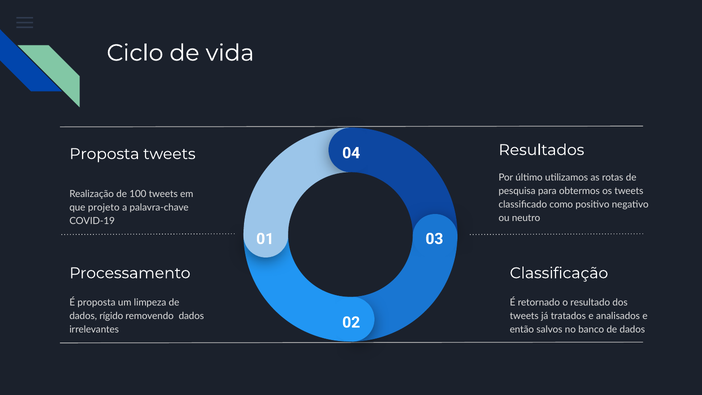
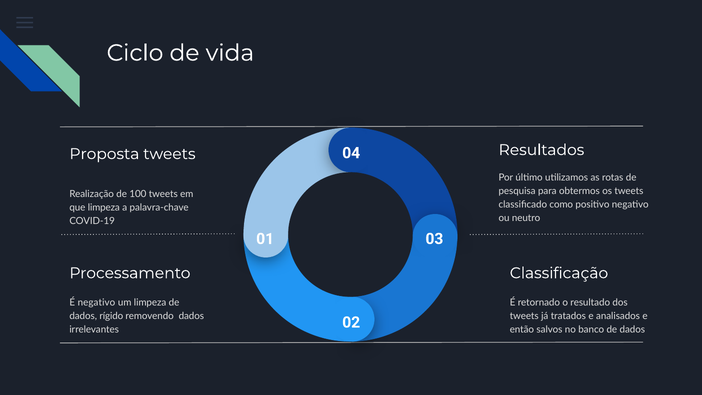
que projeto: projeto -> limpeza
É proposta: proposta -> negativo
